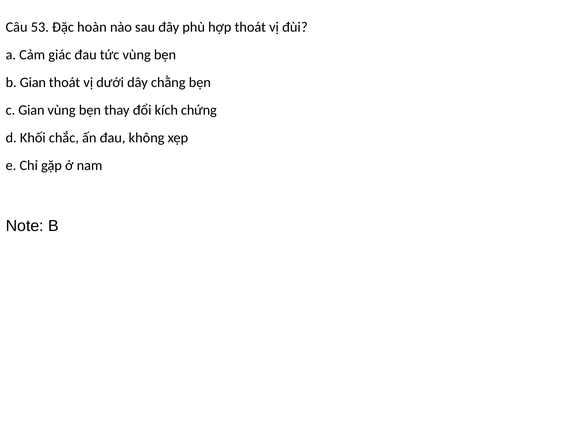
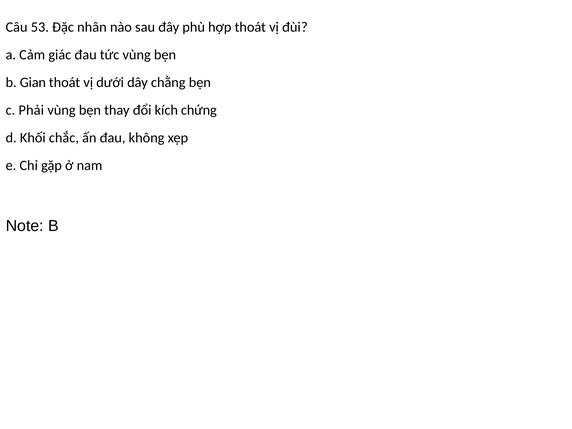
hoàn: hoàn -> nhân
c Gian: Gian -> Phải
